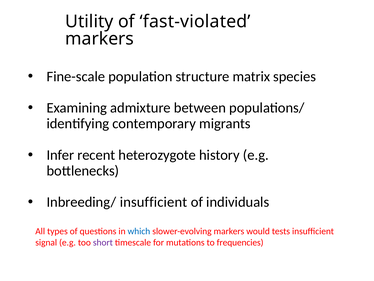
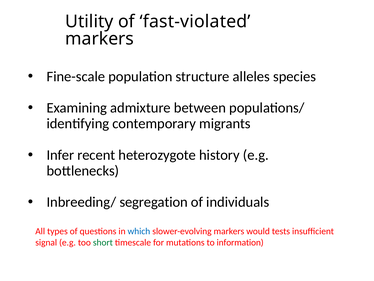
matrix: matrix -> alleles
Inbreeding/ insufficient: insufficient -> segregation
short colour: purple -> green
frequencies: frequencies -> information
